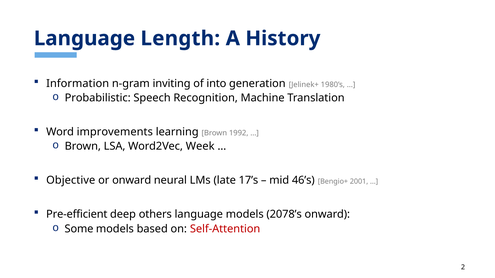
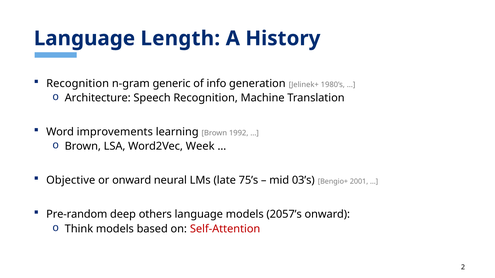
Information at (78, 84): Information -> Recognition
inviting: inviting -> generic
into: into -> info
Probabilistic: Probabilistic -> Architecture
17’s: 17’s -> 75’s
46’s: 46’s -> 03’s
Pre-efficient: Pre-efficient -> Pre-random
2078’s: 2078’s -> 2057’s
Some: Some -> Think
